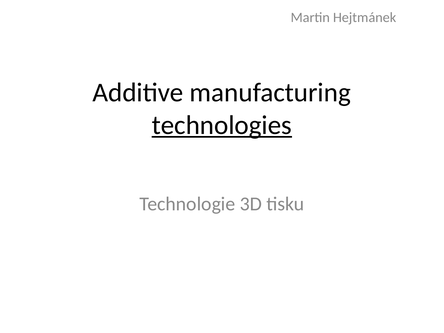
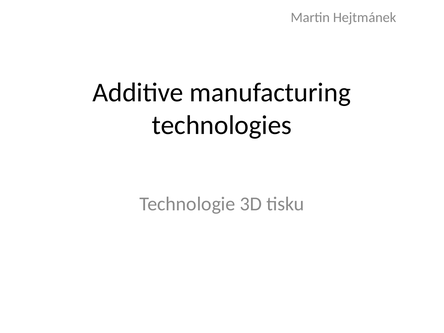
technologies underline: present -> none
